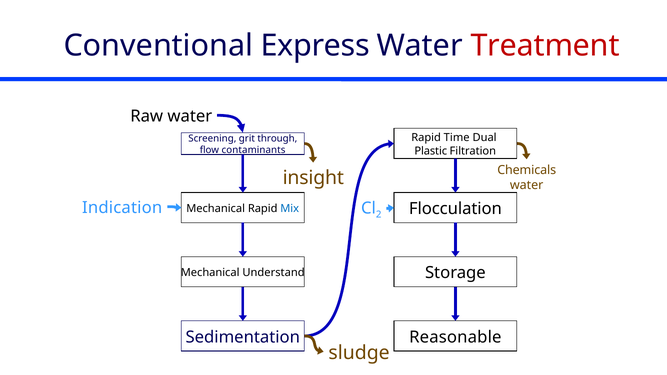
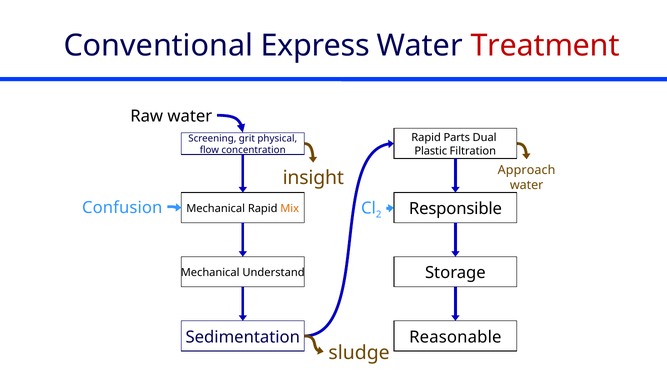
Time: Time -> Parts
through: through -> physical
contaminants: contaminants -> concentration
Chemicals: Chemicals -> Approach
Indication: Indication -> Confusion
Flocculation: Flocculation -> Responsible
Mix colour: blue -> orange
